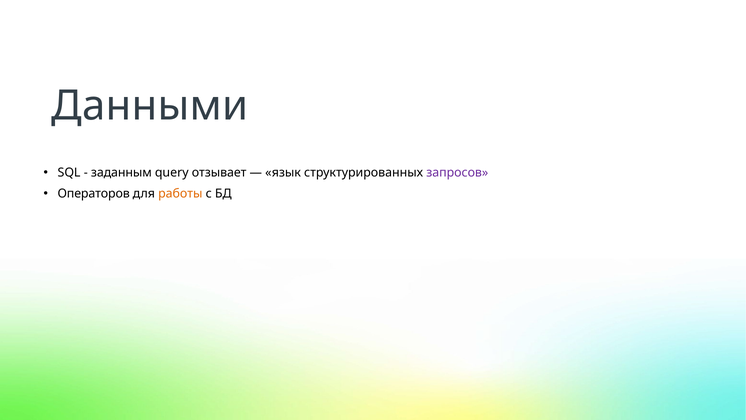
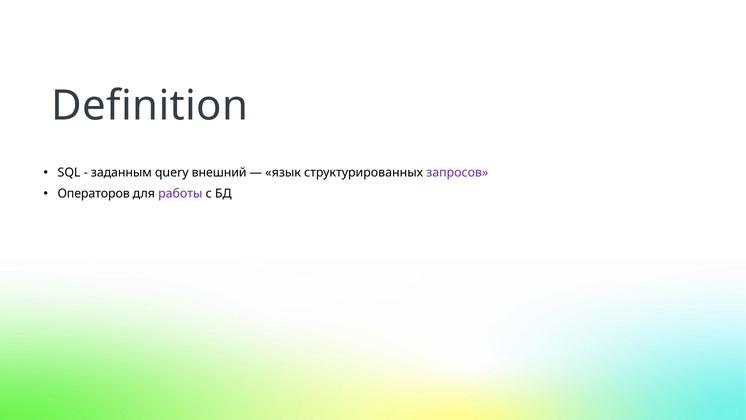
Данными: Данными -> Definition
отзывает: отзывает -> внешний
работы colour: orange -> purple
